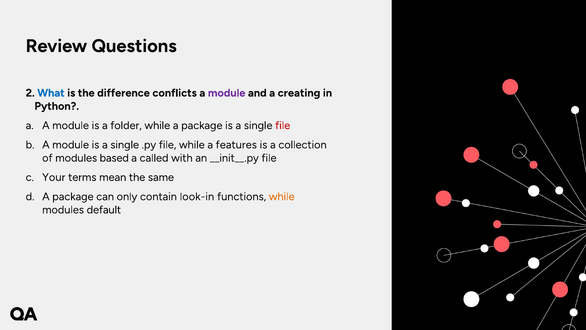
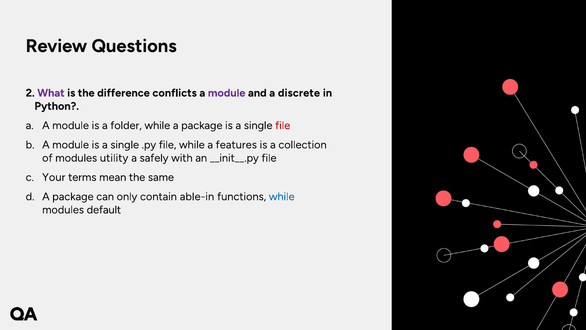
What colour: blue -> purple
creating: creating -> discrete
based: based -> utility
called: called -> safely
look-in: look-in -> able-in
while at (282, 196) colour: orange -> blue
